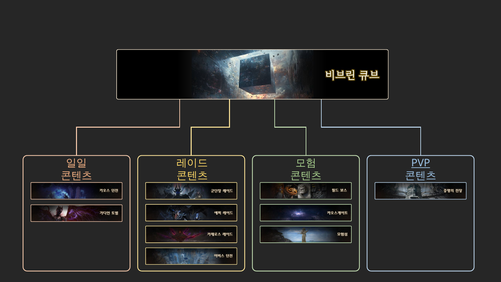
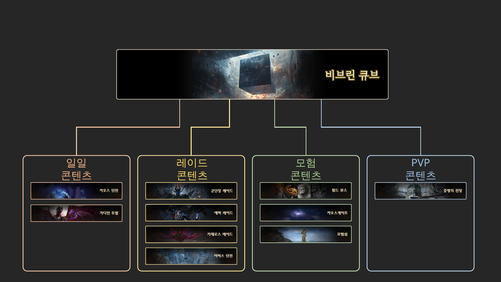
PVP underline: present -> none
